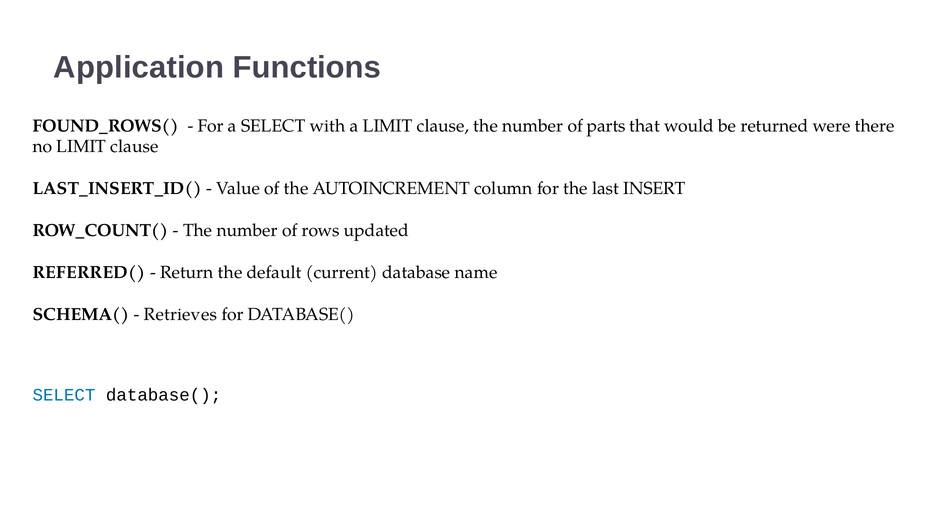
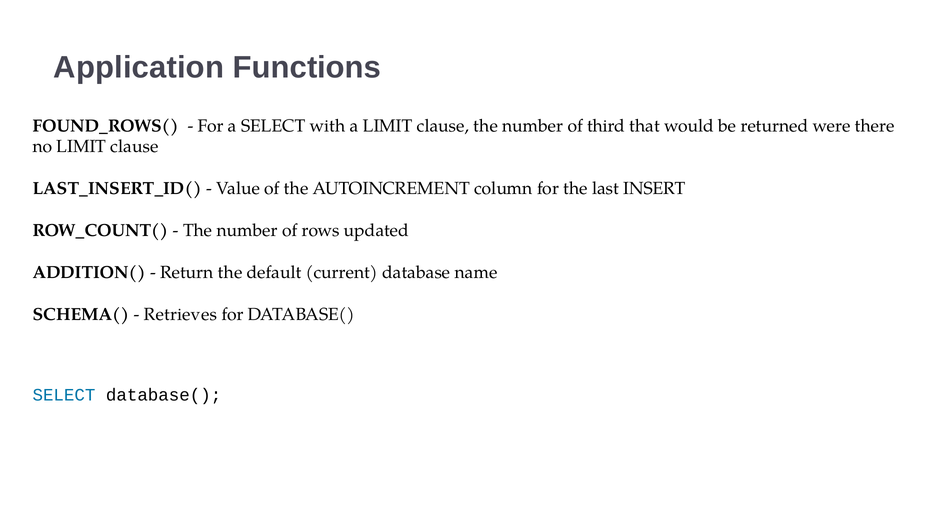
parts: parts -> third
REFERRED(: REFERRED( -> ADDITION(
